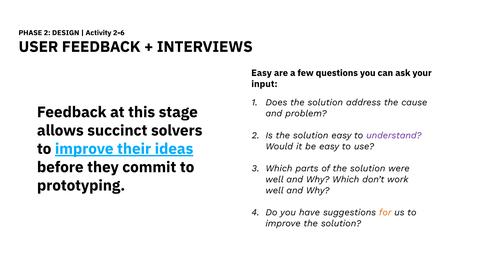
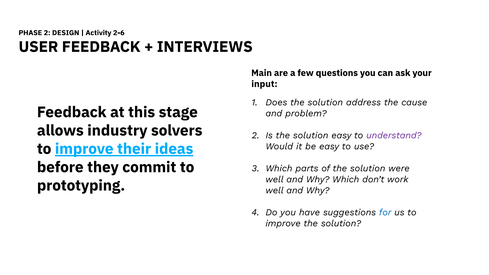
Easy at (261, 73): Easy -> Main
succinct: succinct -> industry
for colour: orange -> blue
